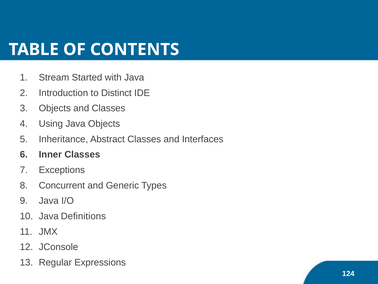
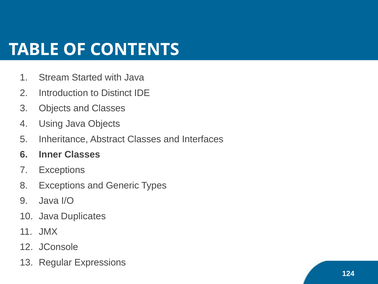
Concurrent at (62, 185): Concurrent -> Exceptions
Definitions: Definitions -> Duplicates
